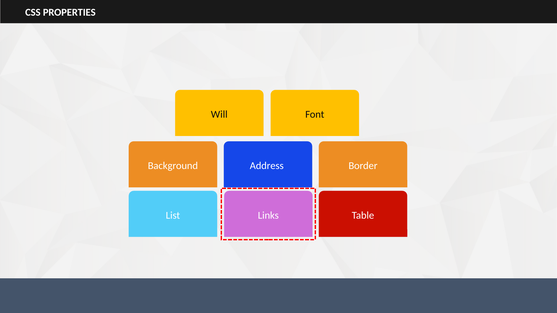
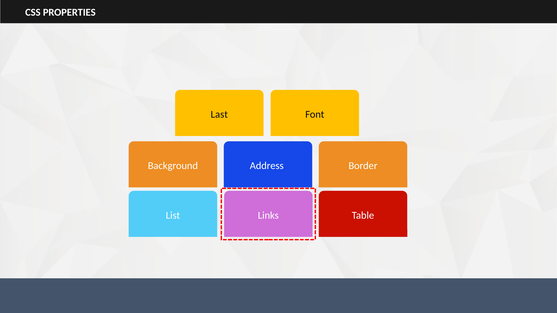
Will: Will -> Last
